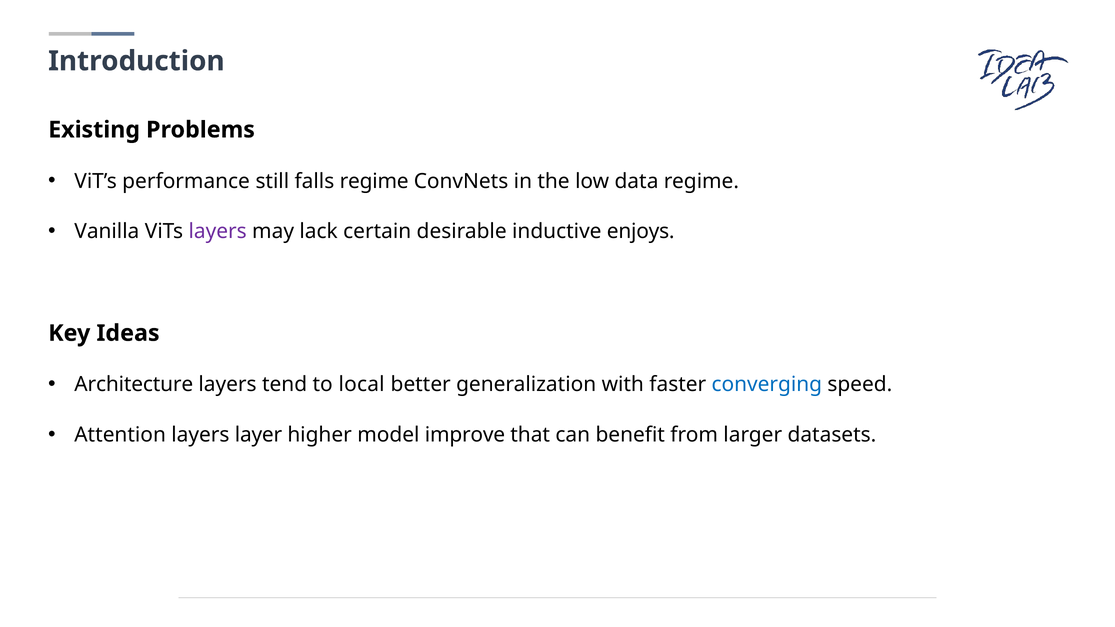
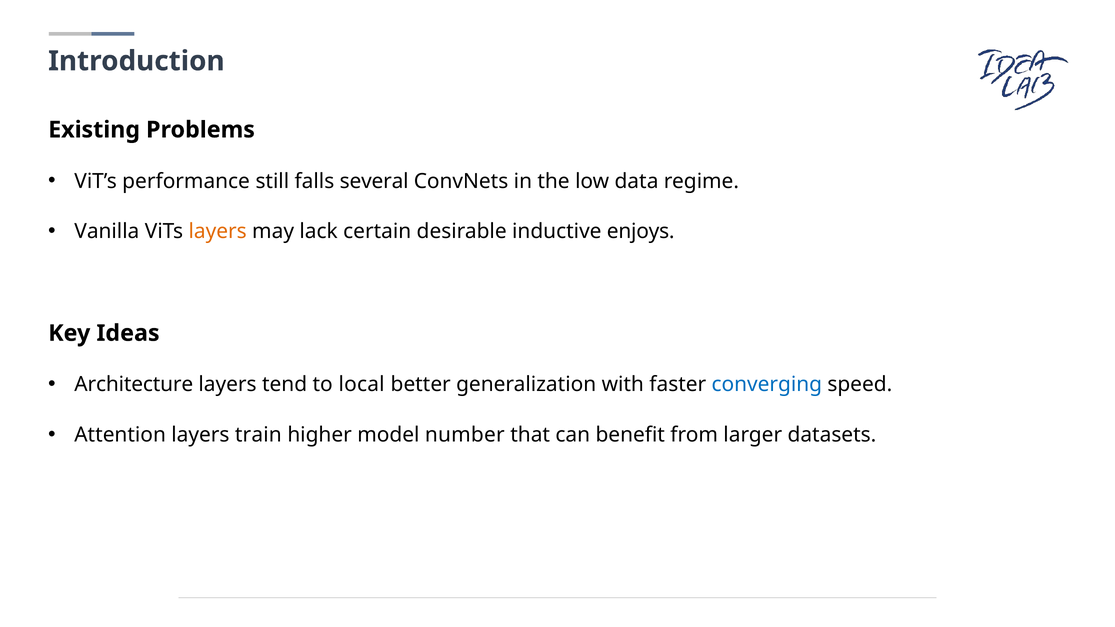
falls regime: regime -> several
layers at (218, 231) colour: purple -> orange
layer: layer -> train
improve: improve -> number
